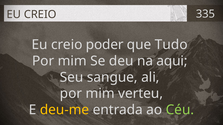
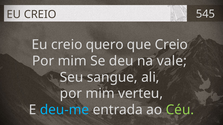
335: 335 -> 545
poder: poder -> quero
que Tudo: Tudo -> Creio
aqui: aqui -> vale
deu-me colour: yellow -> light blue
